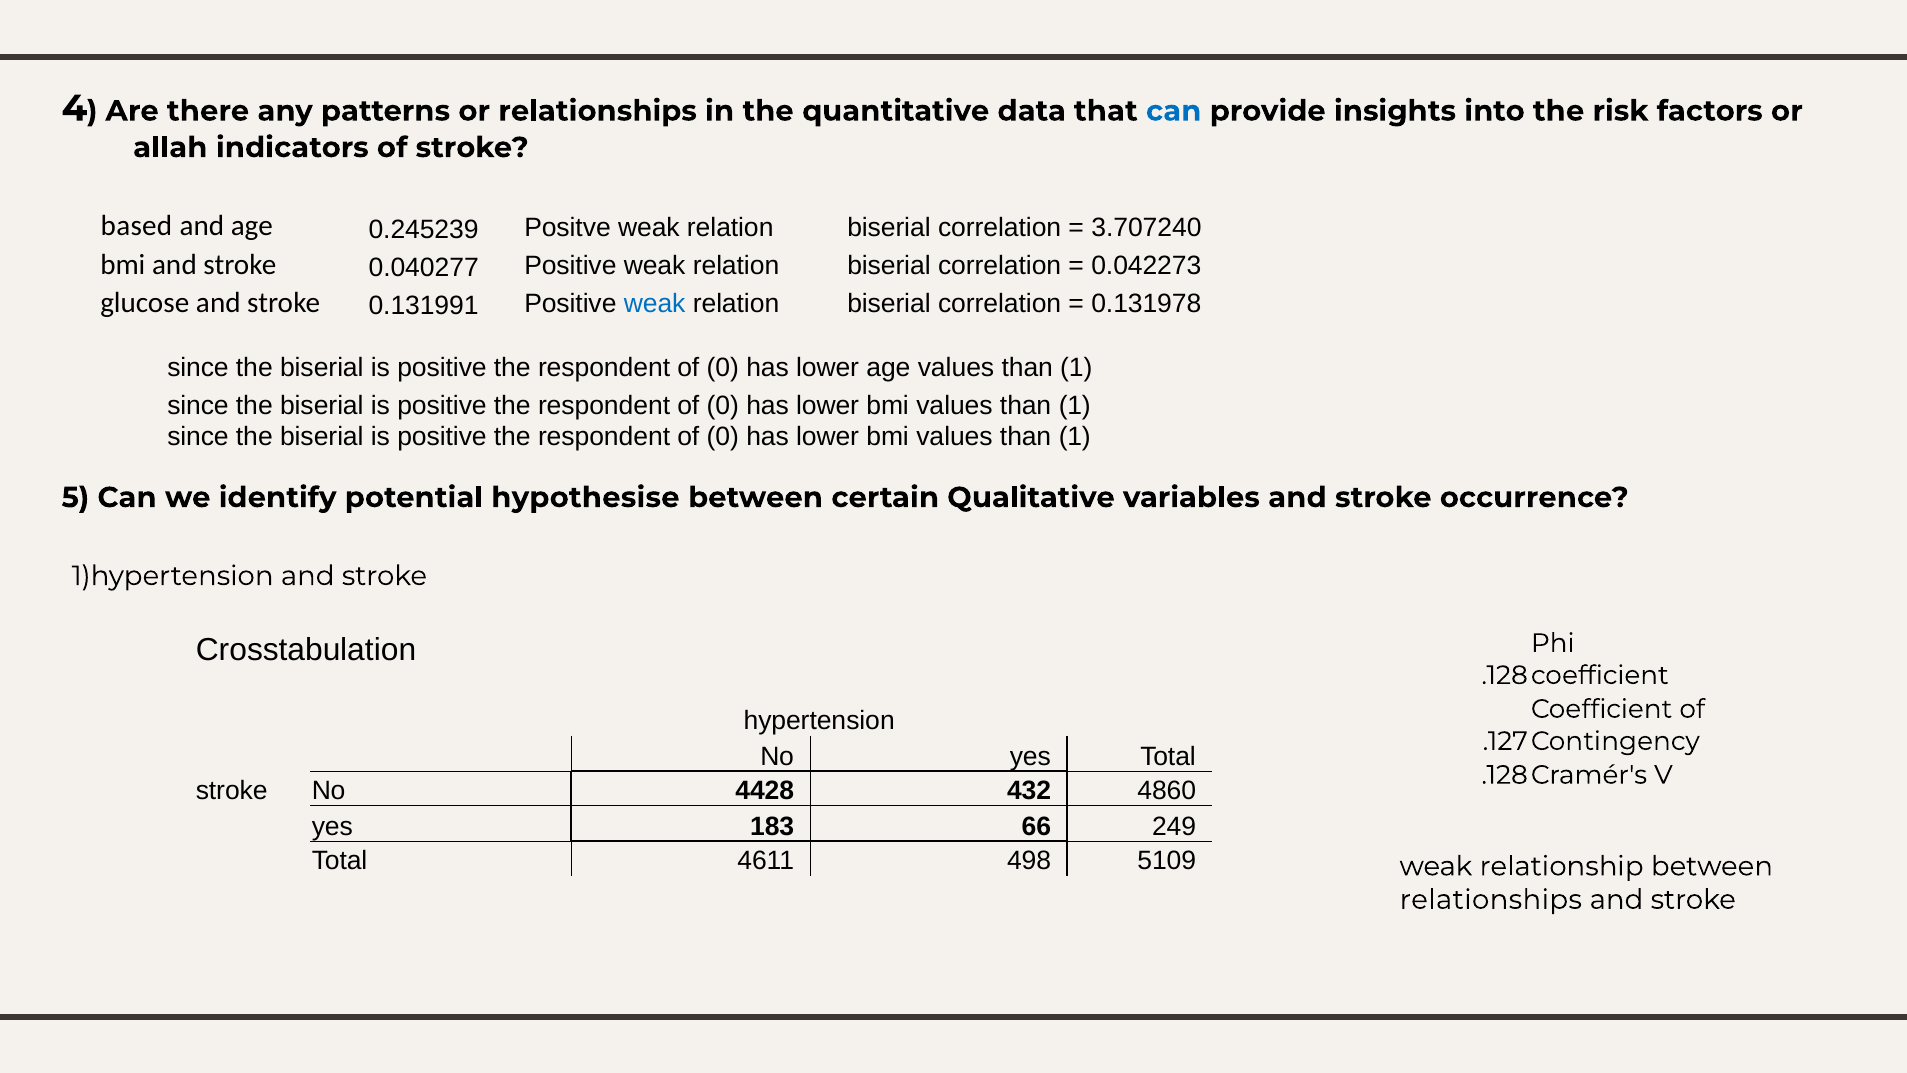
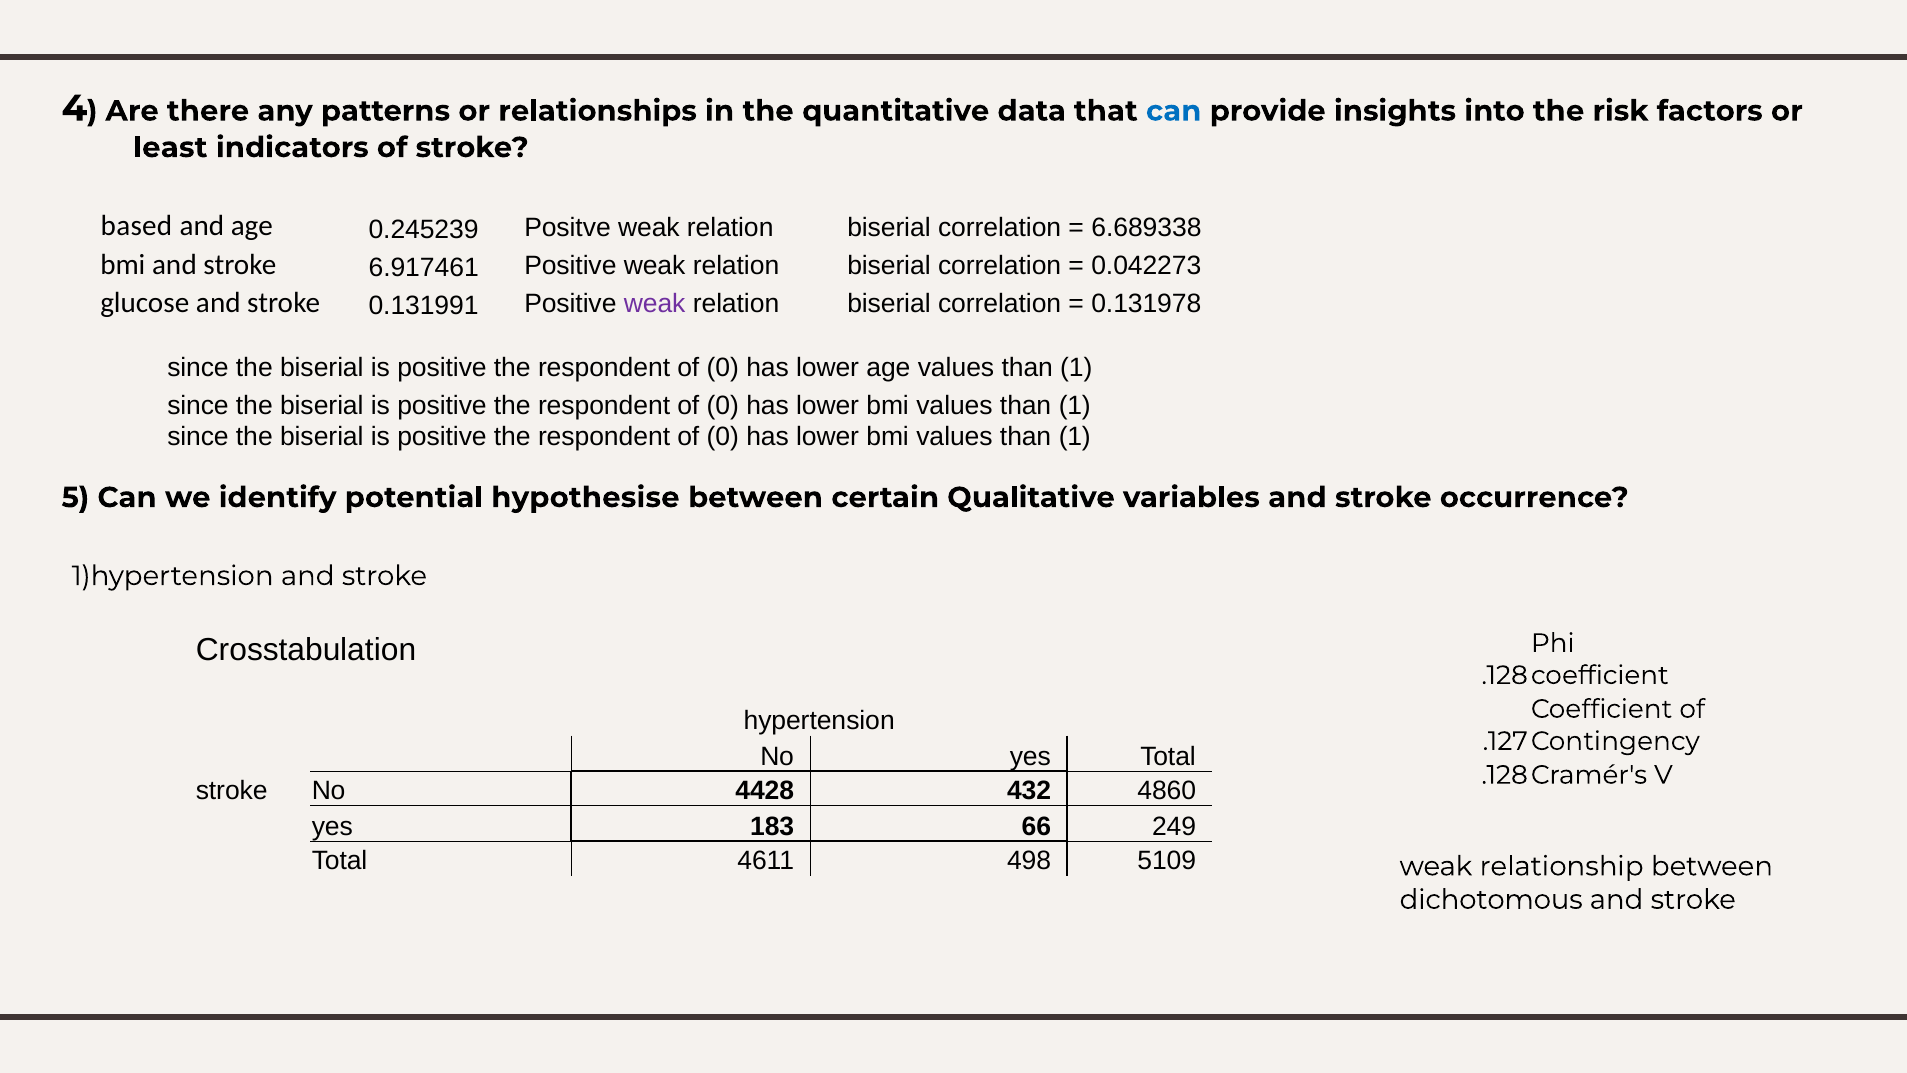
allah: allah -> least
3.707240: 3.707240 -> 6.689338
0.040277: 0.040277 -> 6.917461
weak at (655, 304) colour: blue -> purple
relationships at (1491, 899): relationships -> dichotomous
